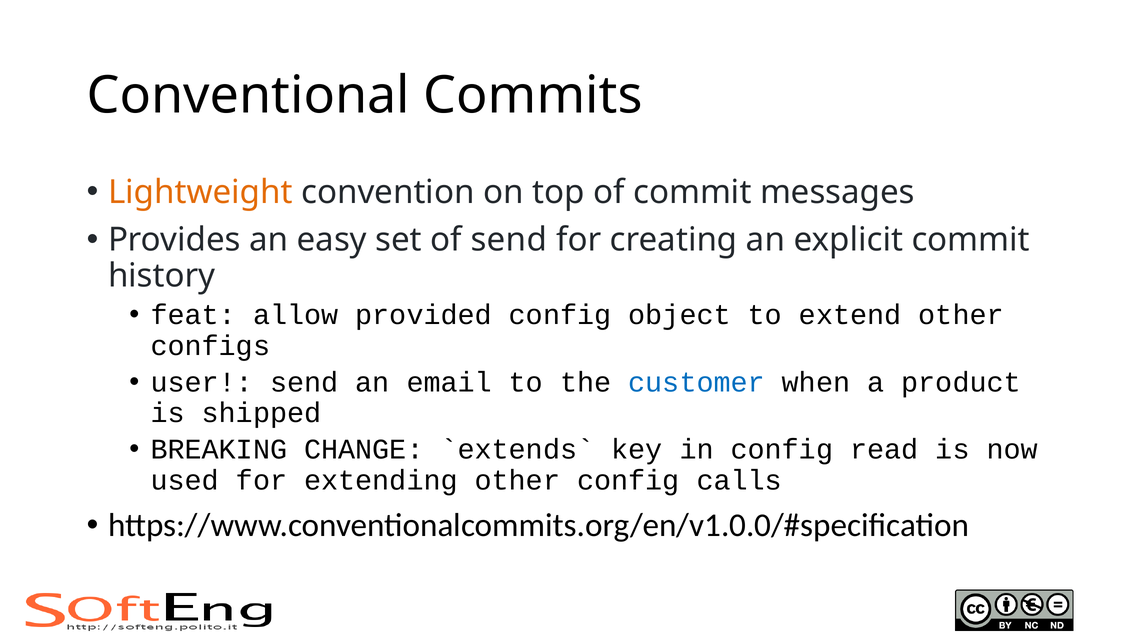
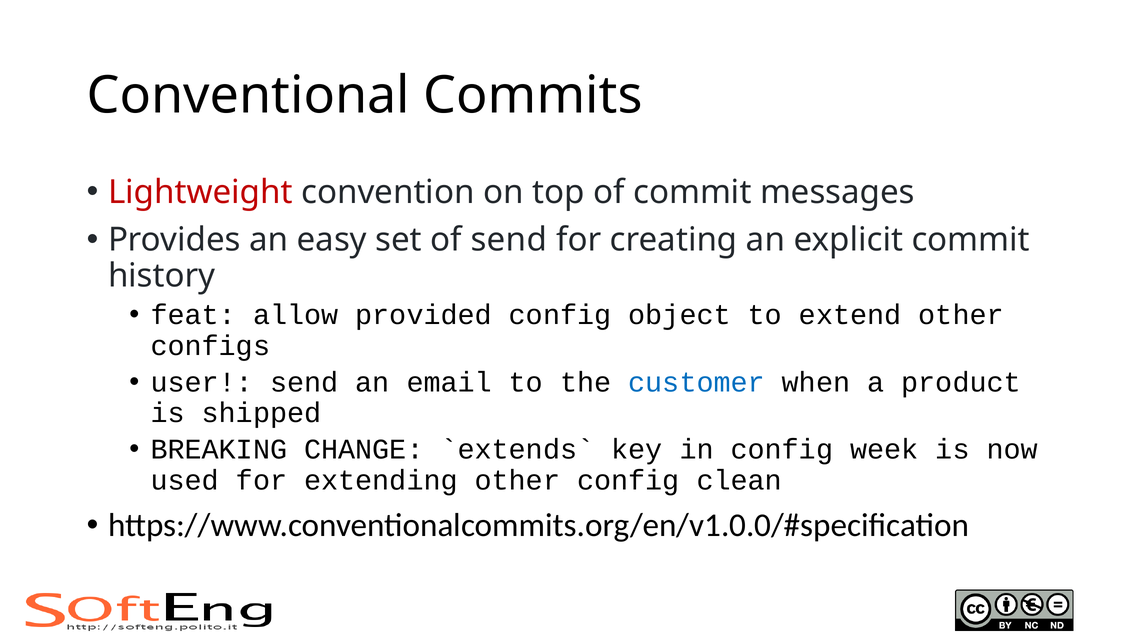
Lightweight colour: orange -> red
read: read -> week
calls: calls -> clean
